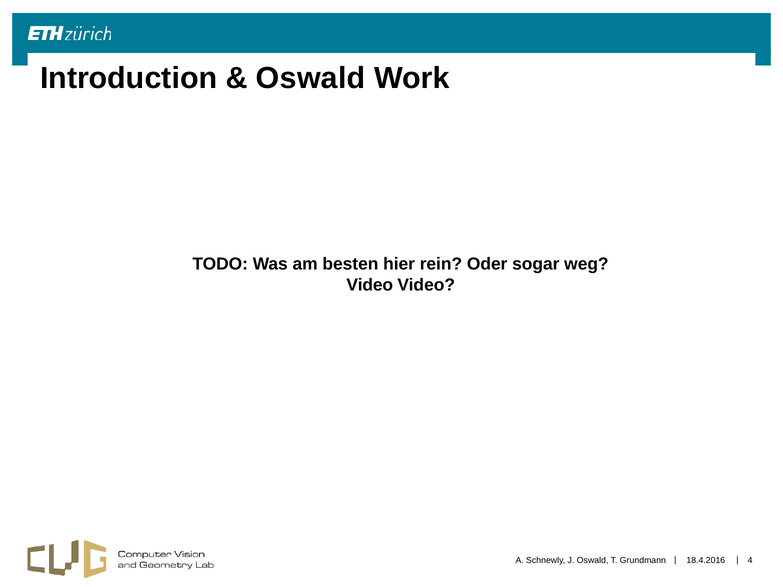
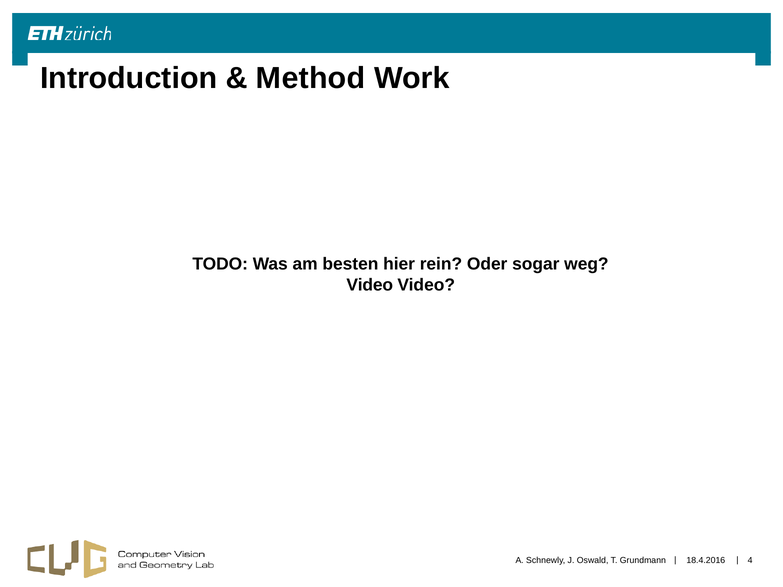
Oswald at (311, 78): Oswald -> Method
